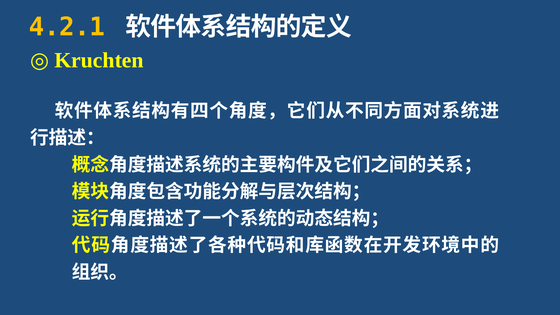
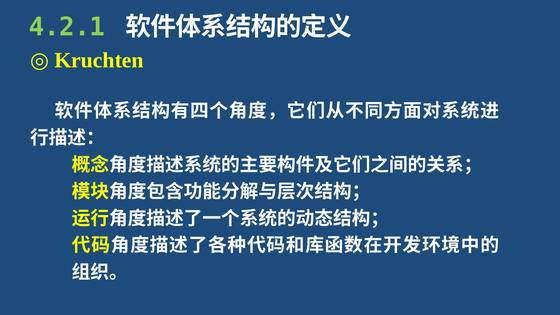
4.2.1 colour: yellow -> light green
